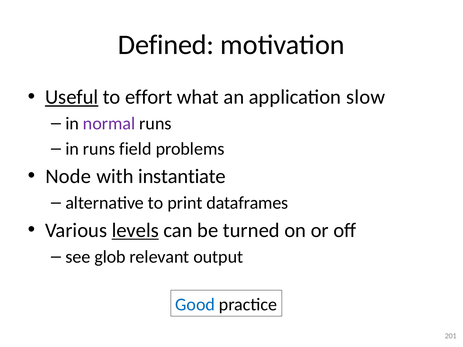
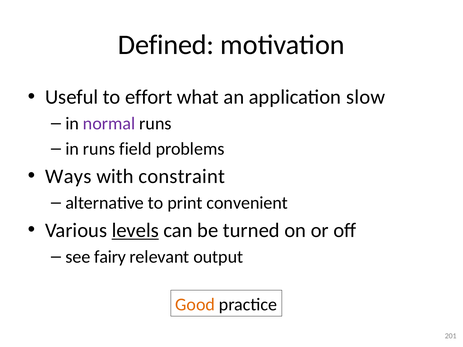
Useful underline: present -> none
Node: Node -> Ways
instantiate: instantiate -> constraint
dataframes: dataframes -> convenient
glob: glob -> fairy
Good colour: blue -> orange
